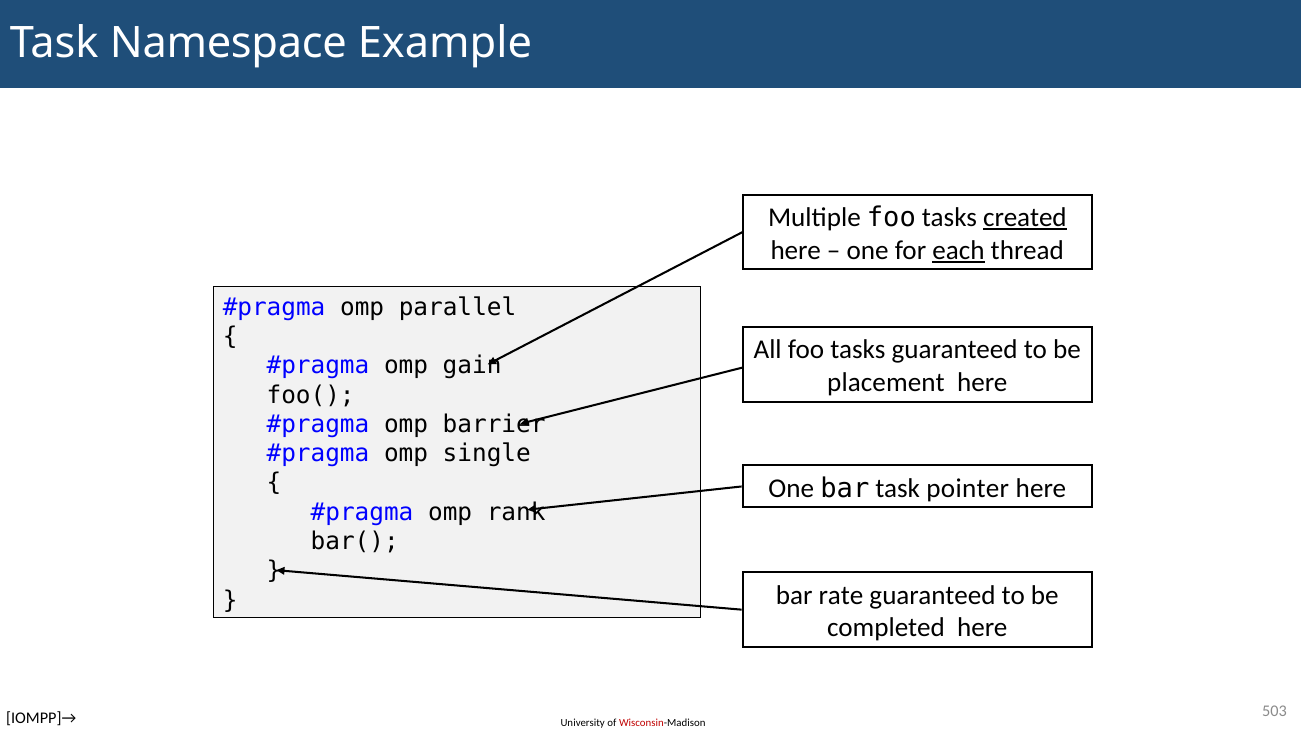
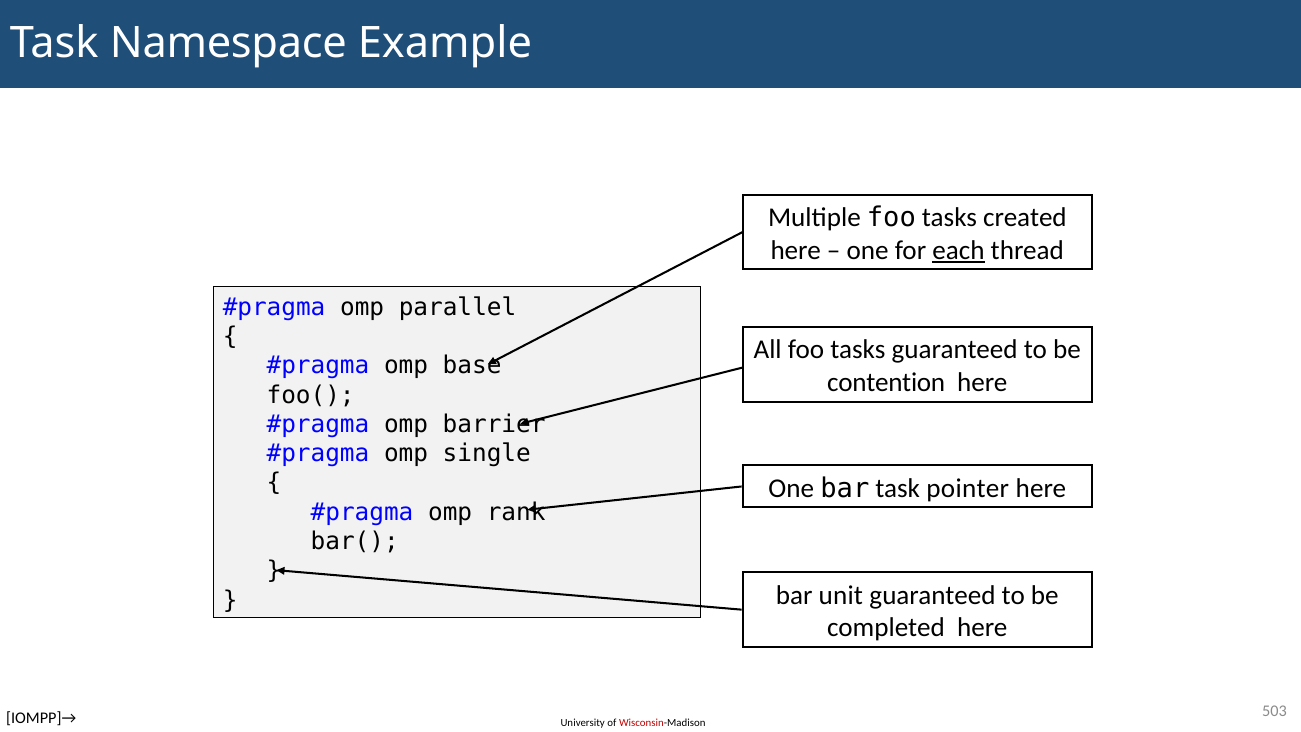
created underline: present -> none
gain: gain -> base
placement: placement -> contention
rate: rate -> unit
